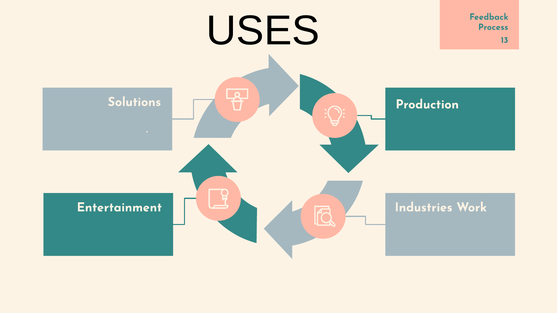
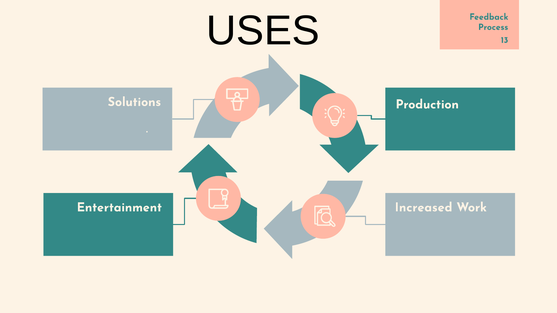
Industries: Industries -> Increased
